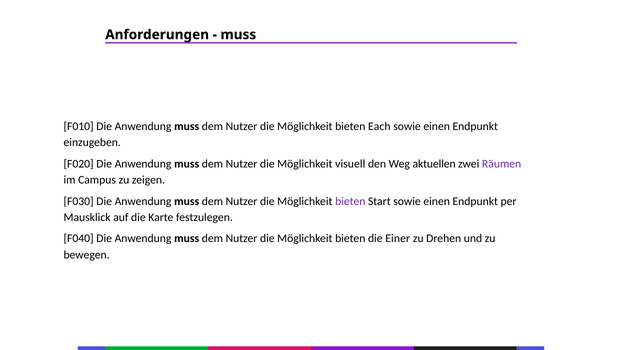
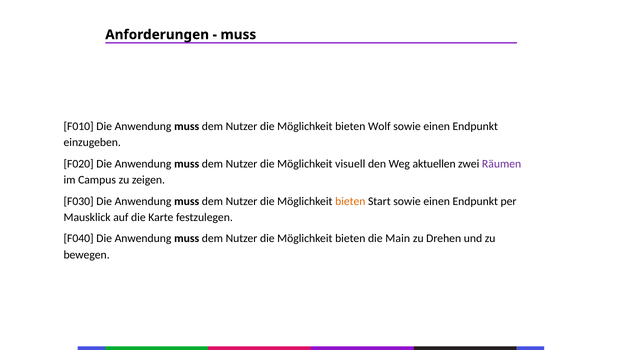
Each: Each -> Wolf
bieten at (350, 201) colour: purple -> orange
Einer: Einer -> Main
